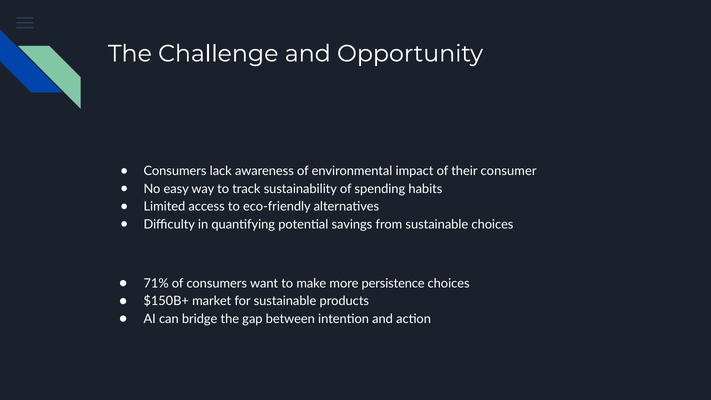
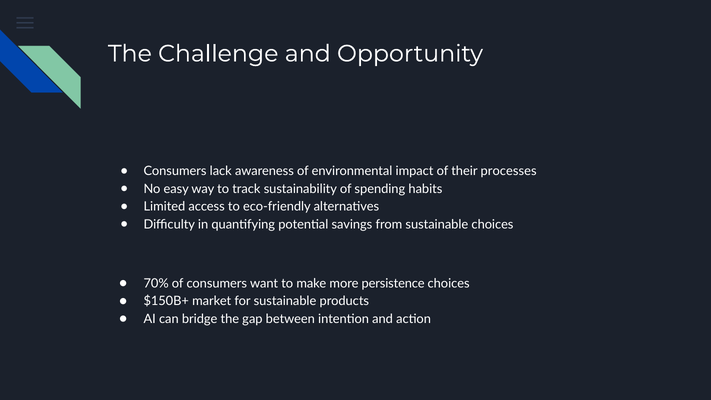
consumer: consumer -> processes
71%: 71% -> 70%
